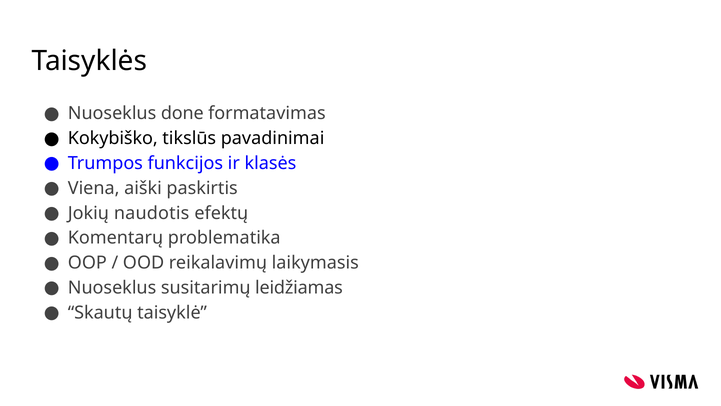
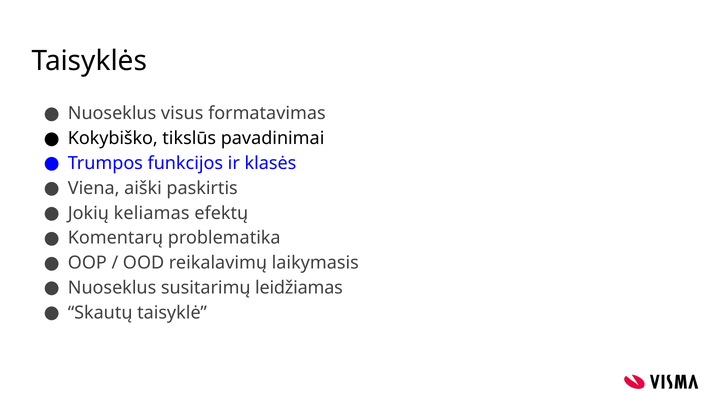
done: done -> visus
naudotis: naudotis -> keliamas
